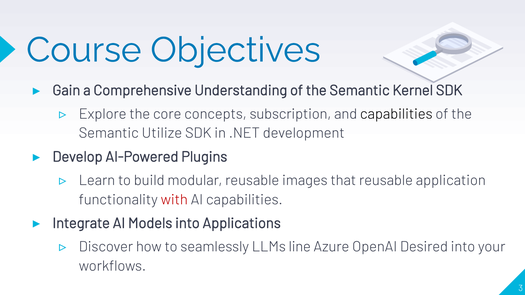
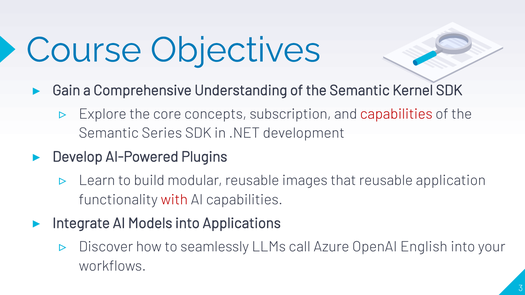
capabilities at (396, 114) colour: black -> red
Utilize: Utilize -> Series
line: line -> call
Desired: Desired -> English
